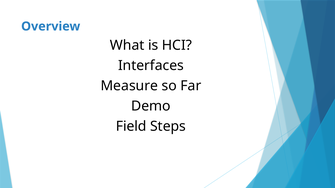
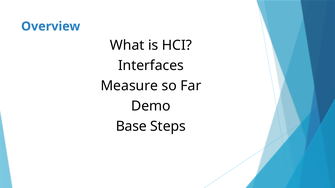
Field: Field -> Base
